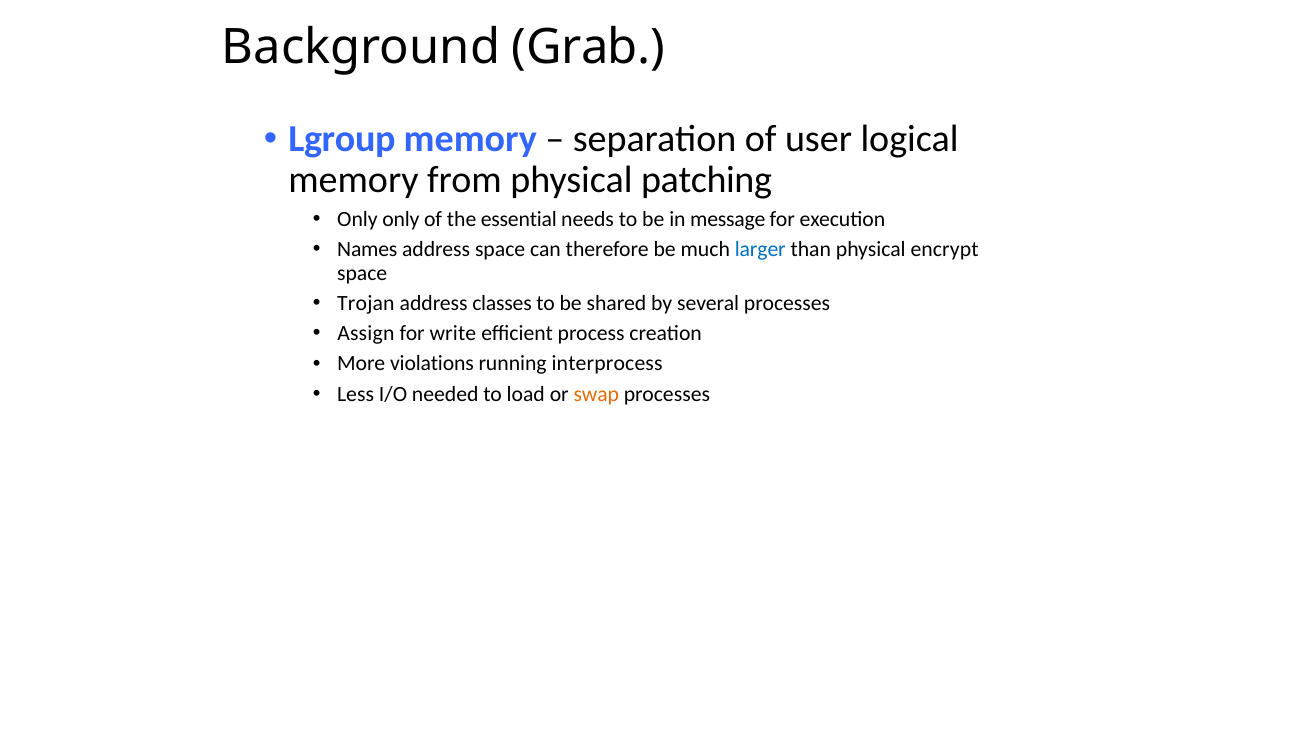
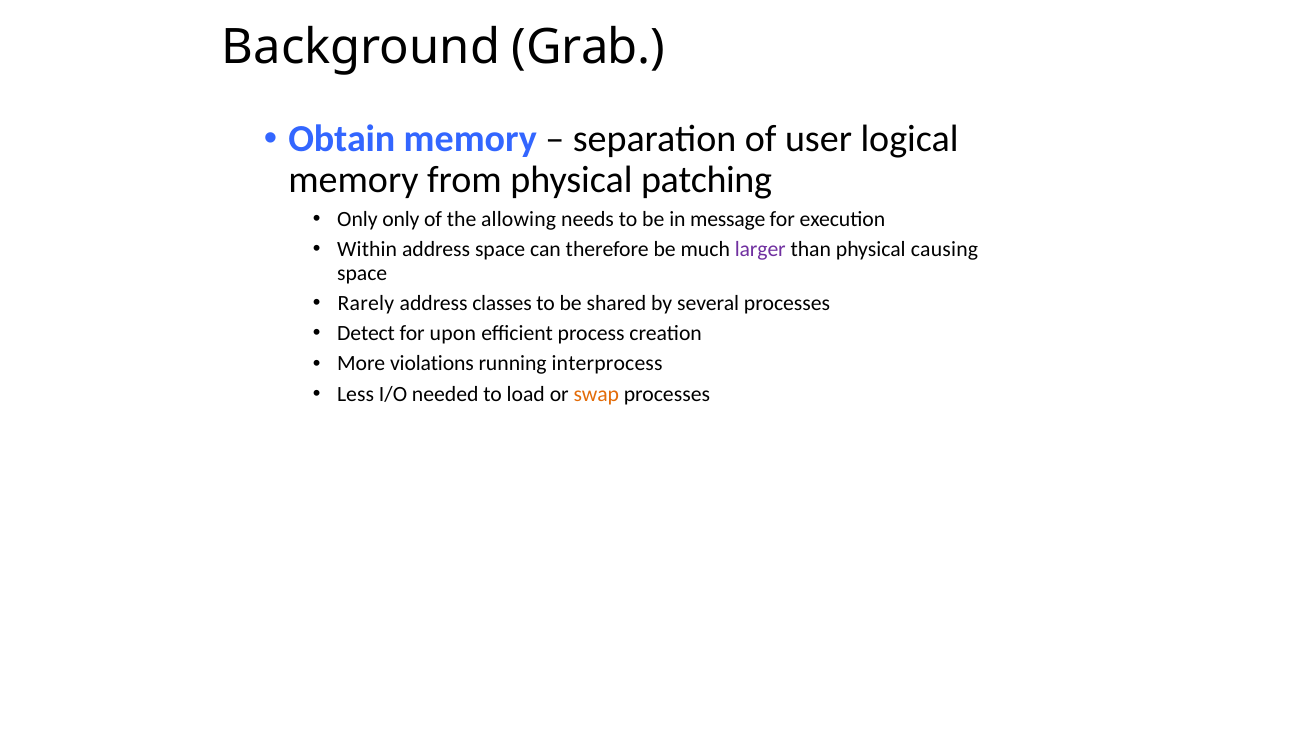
Lgroup: Lgroup -> Obtain
essential: essential -> allowing
Names: Names -> Within
larger colour: blue -> purple
encrypt: encrypt -> causing
Trojan: Trojan -> Rarely
Assign: Assign -> Detect
write: write -> upon
